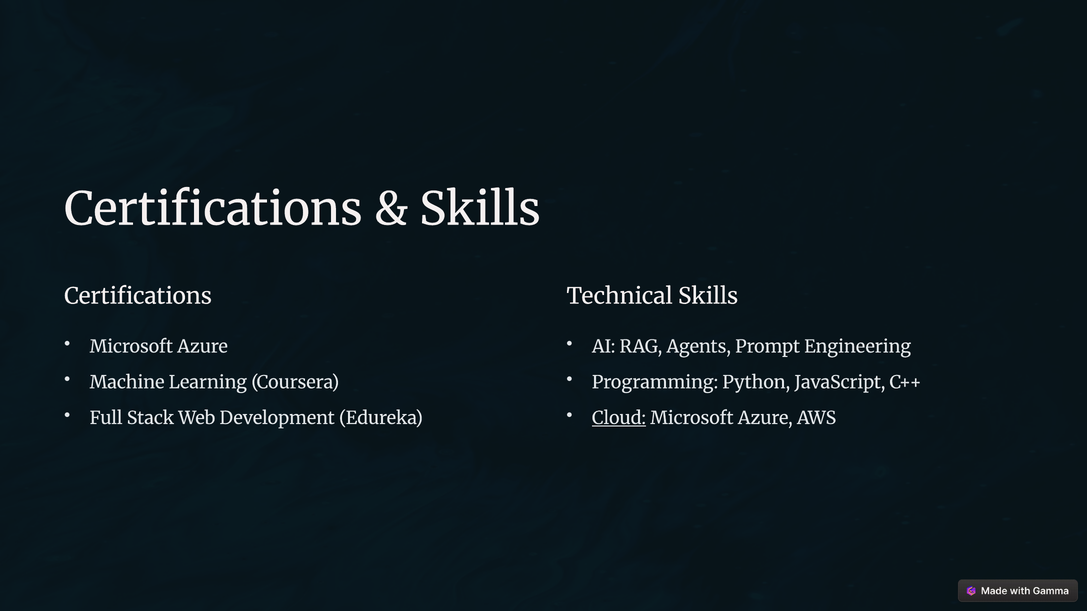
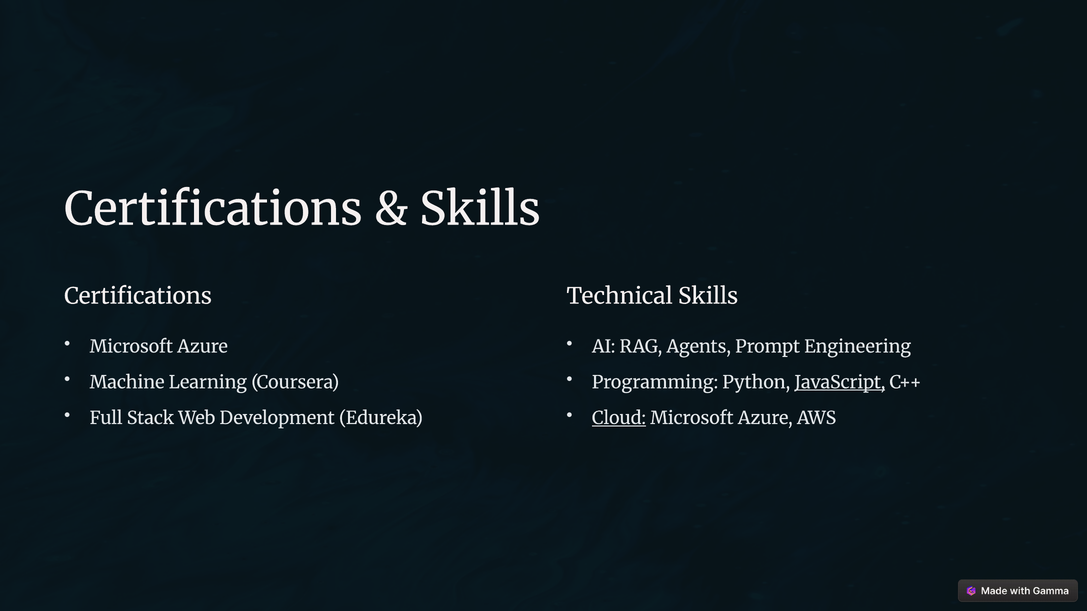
JavaScript underline: none -> present
